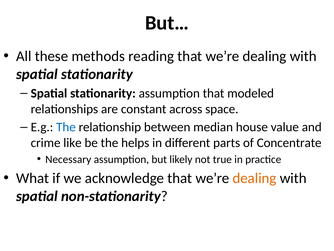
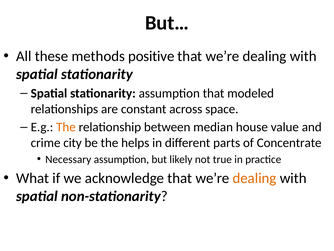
reading: reading -> positive
The at (66, 127) colour: blue -> orange
like: like -> city
